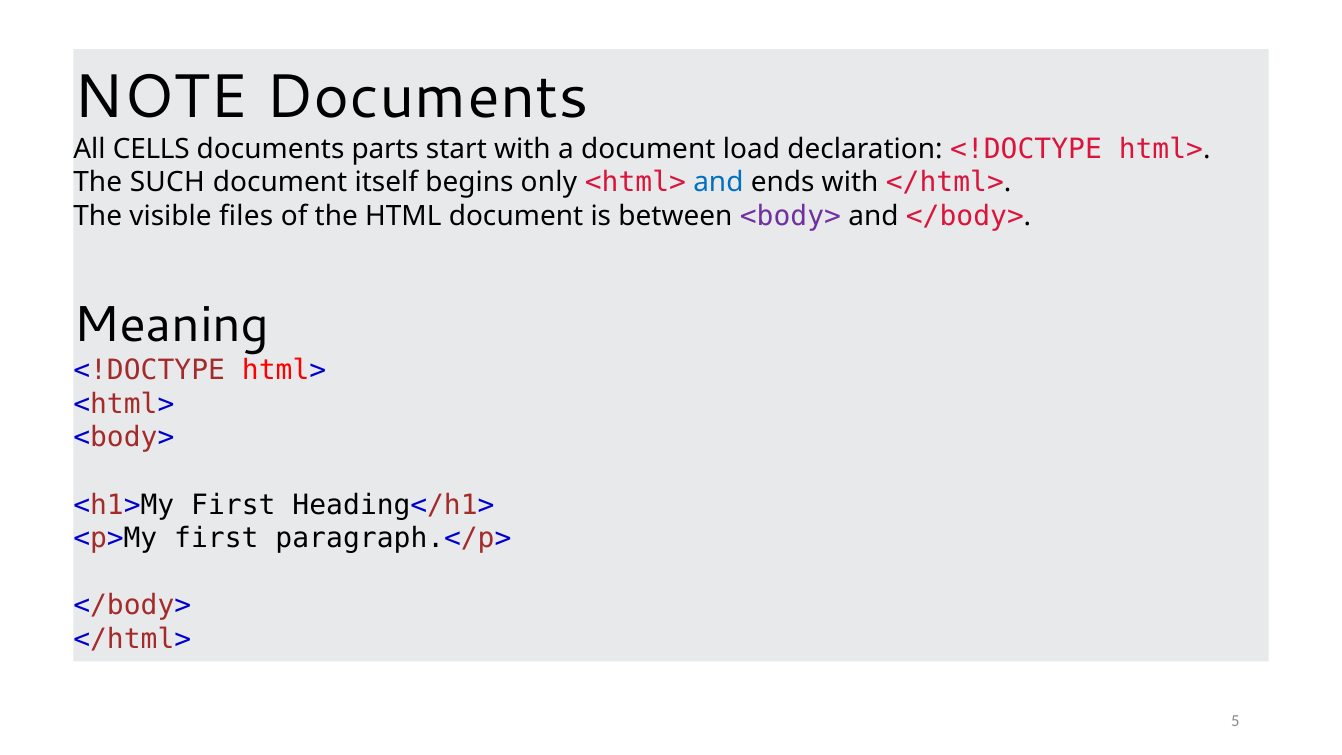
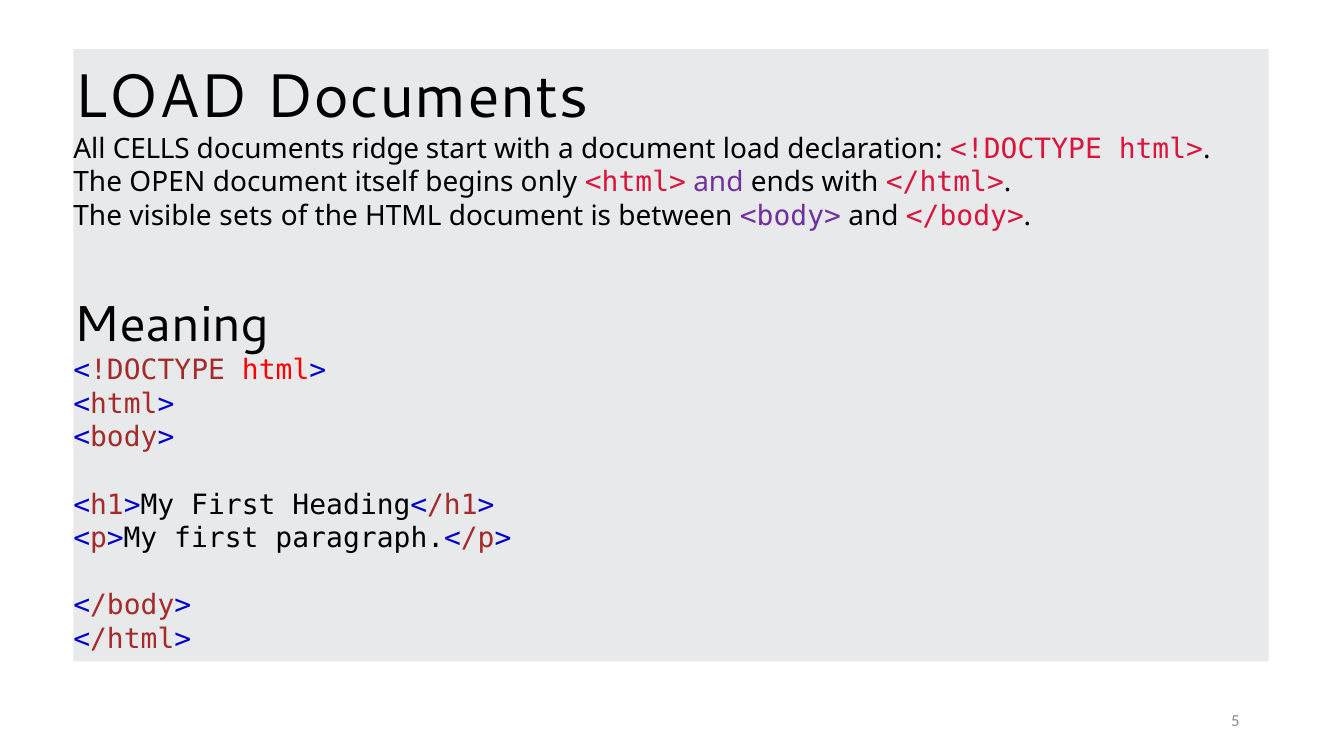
NOTE at (161, 98): NOTE -> LOAD
parts: parts -> ridge
SUCH: SUCH -> OPEN
and at (718, 183) colour: blue -> purple
files: files -> sets
